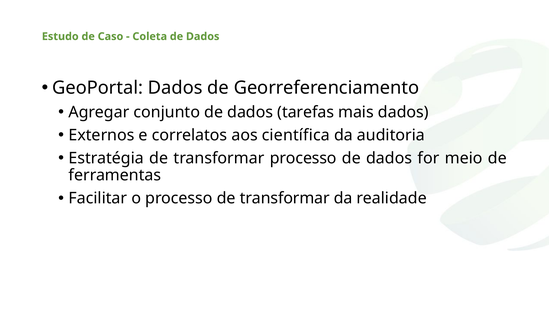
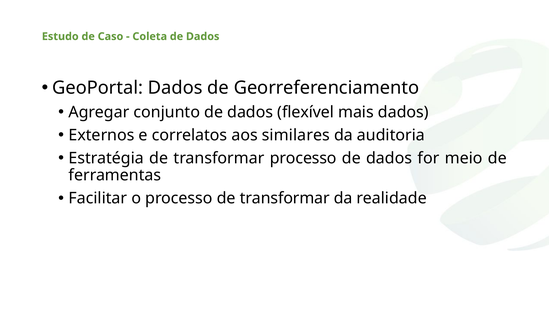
tarefas: tarefas -> flexível
científica: científica -> similares
